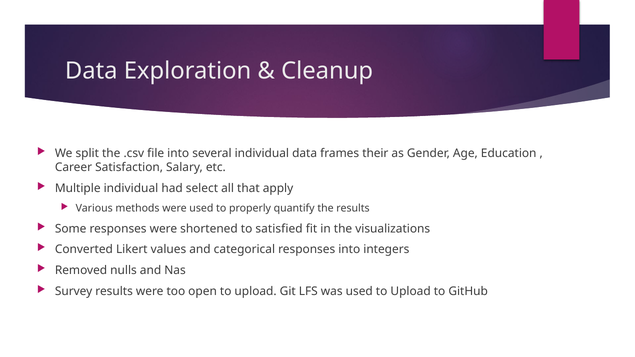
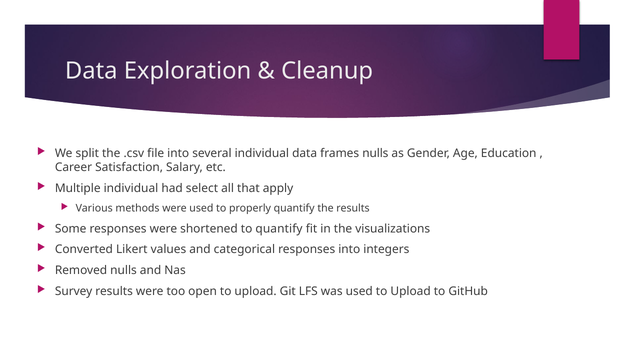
frames their: their -> nulls
to satisfied: satisfied -> quantify
